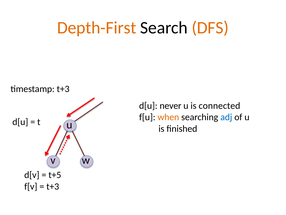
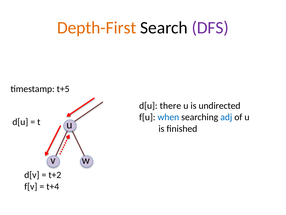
DFS colour: orange -> purple
timestamp t+3: t+3 -> t+5
never: never -> there
connected: connected -> undirected
when colour: orange -> blue
t+5: t+5 -> t+2
t+3 at (53, 186): t+3 -> t+4
